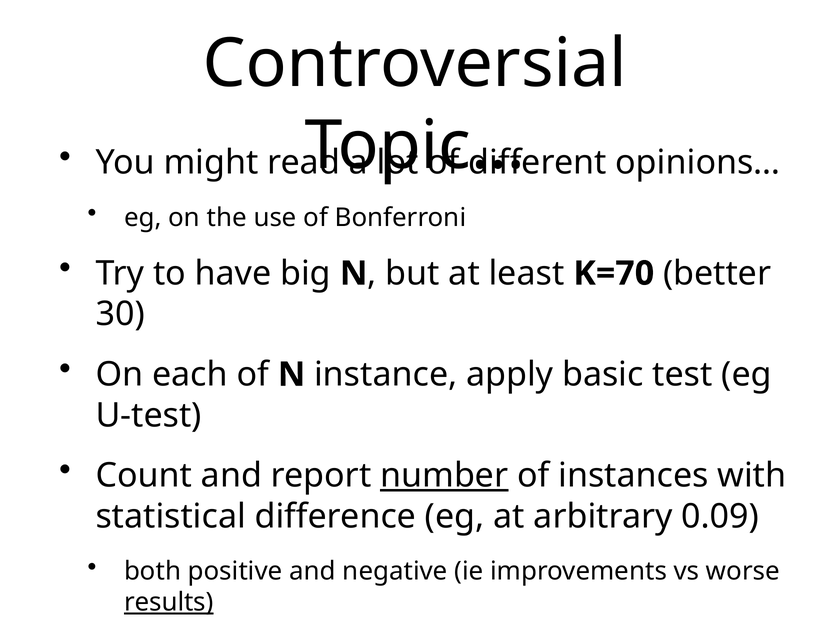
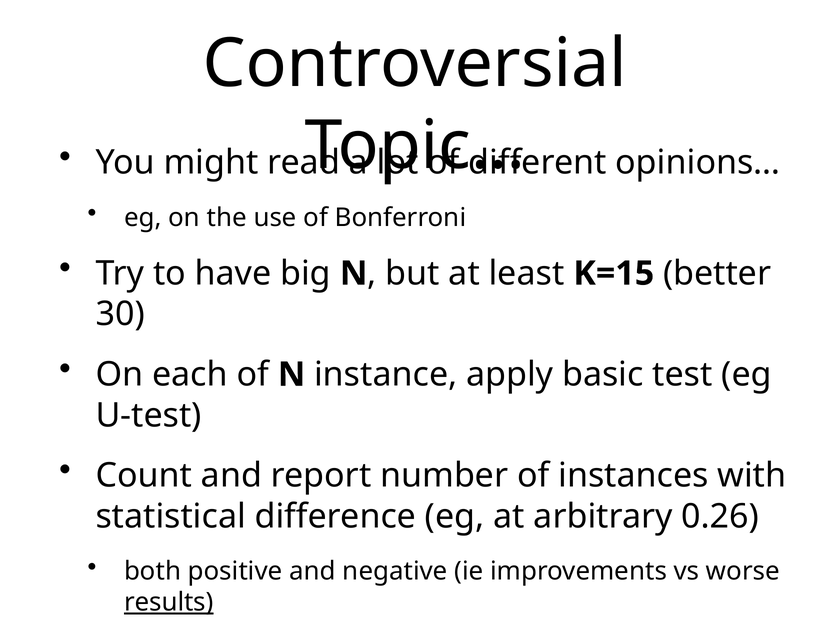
K=70: K=70 -> K=15
number underline: present -> none
0.09: 0.09 -> 0.26
